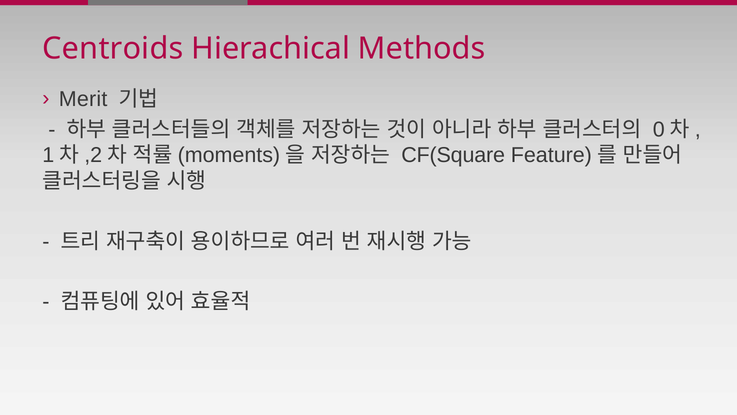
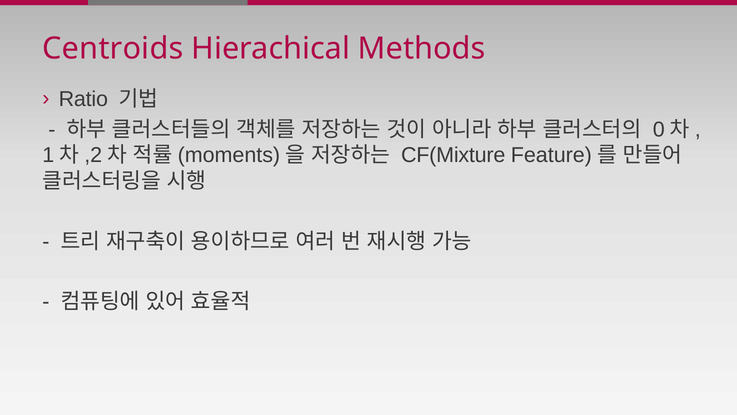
Merit: Merit -> Ratio
CF(Square: CF(Square -> CF(Mixture
